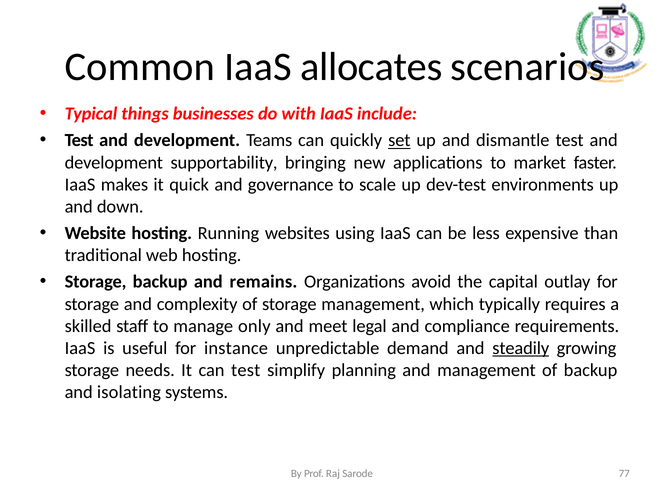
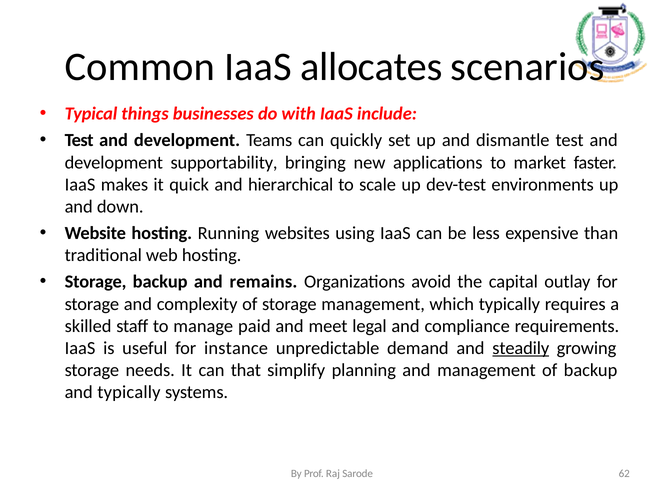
set underline: present -> none
governance: governance -> hierarchical
only: only -> paid
can test: test -> that
and isolating: isolating -> typically
77: 77 -> 62
